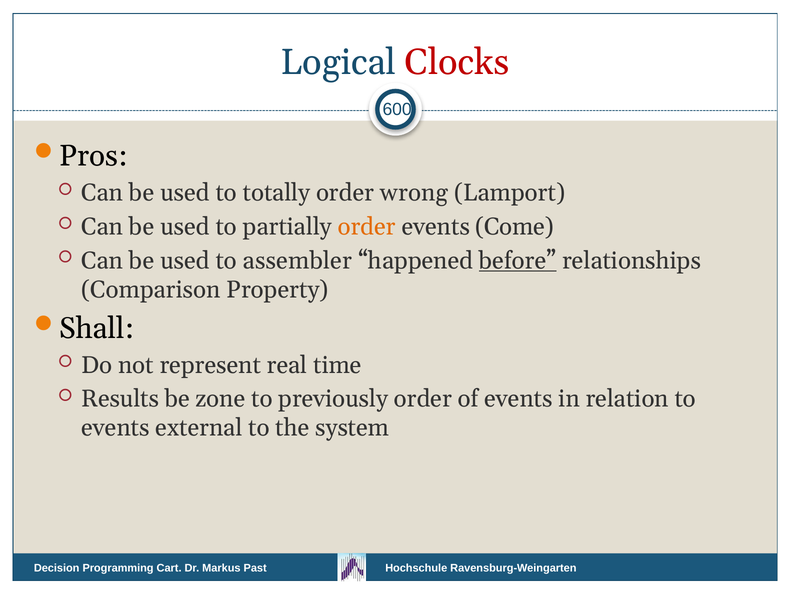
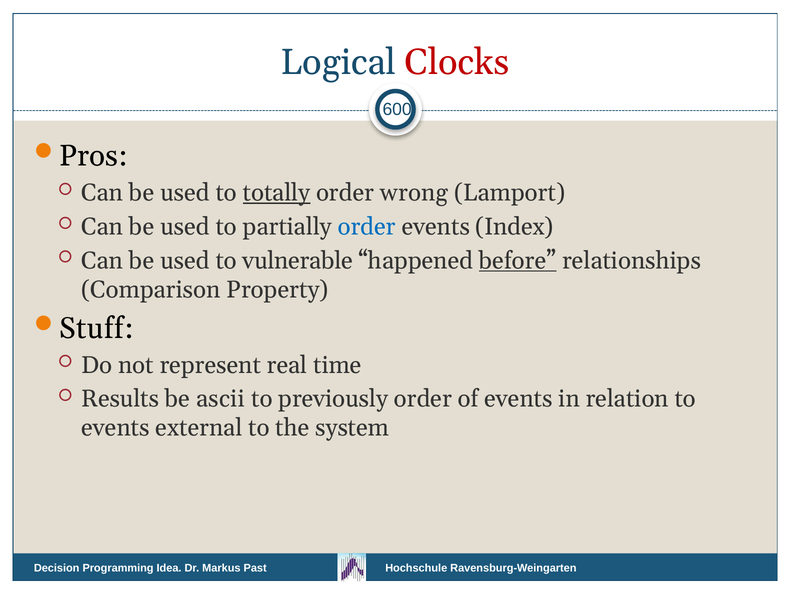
totally underline: none -> present
order at (367, 226) colour: orange -> blue
Come: Come -> Index
assembler: assembler -> vulnerable
Shall: Shall -> Stuff
zone: zone -> ascii
Cart: Cart -> Idea
